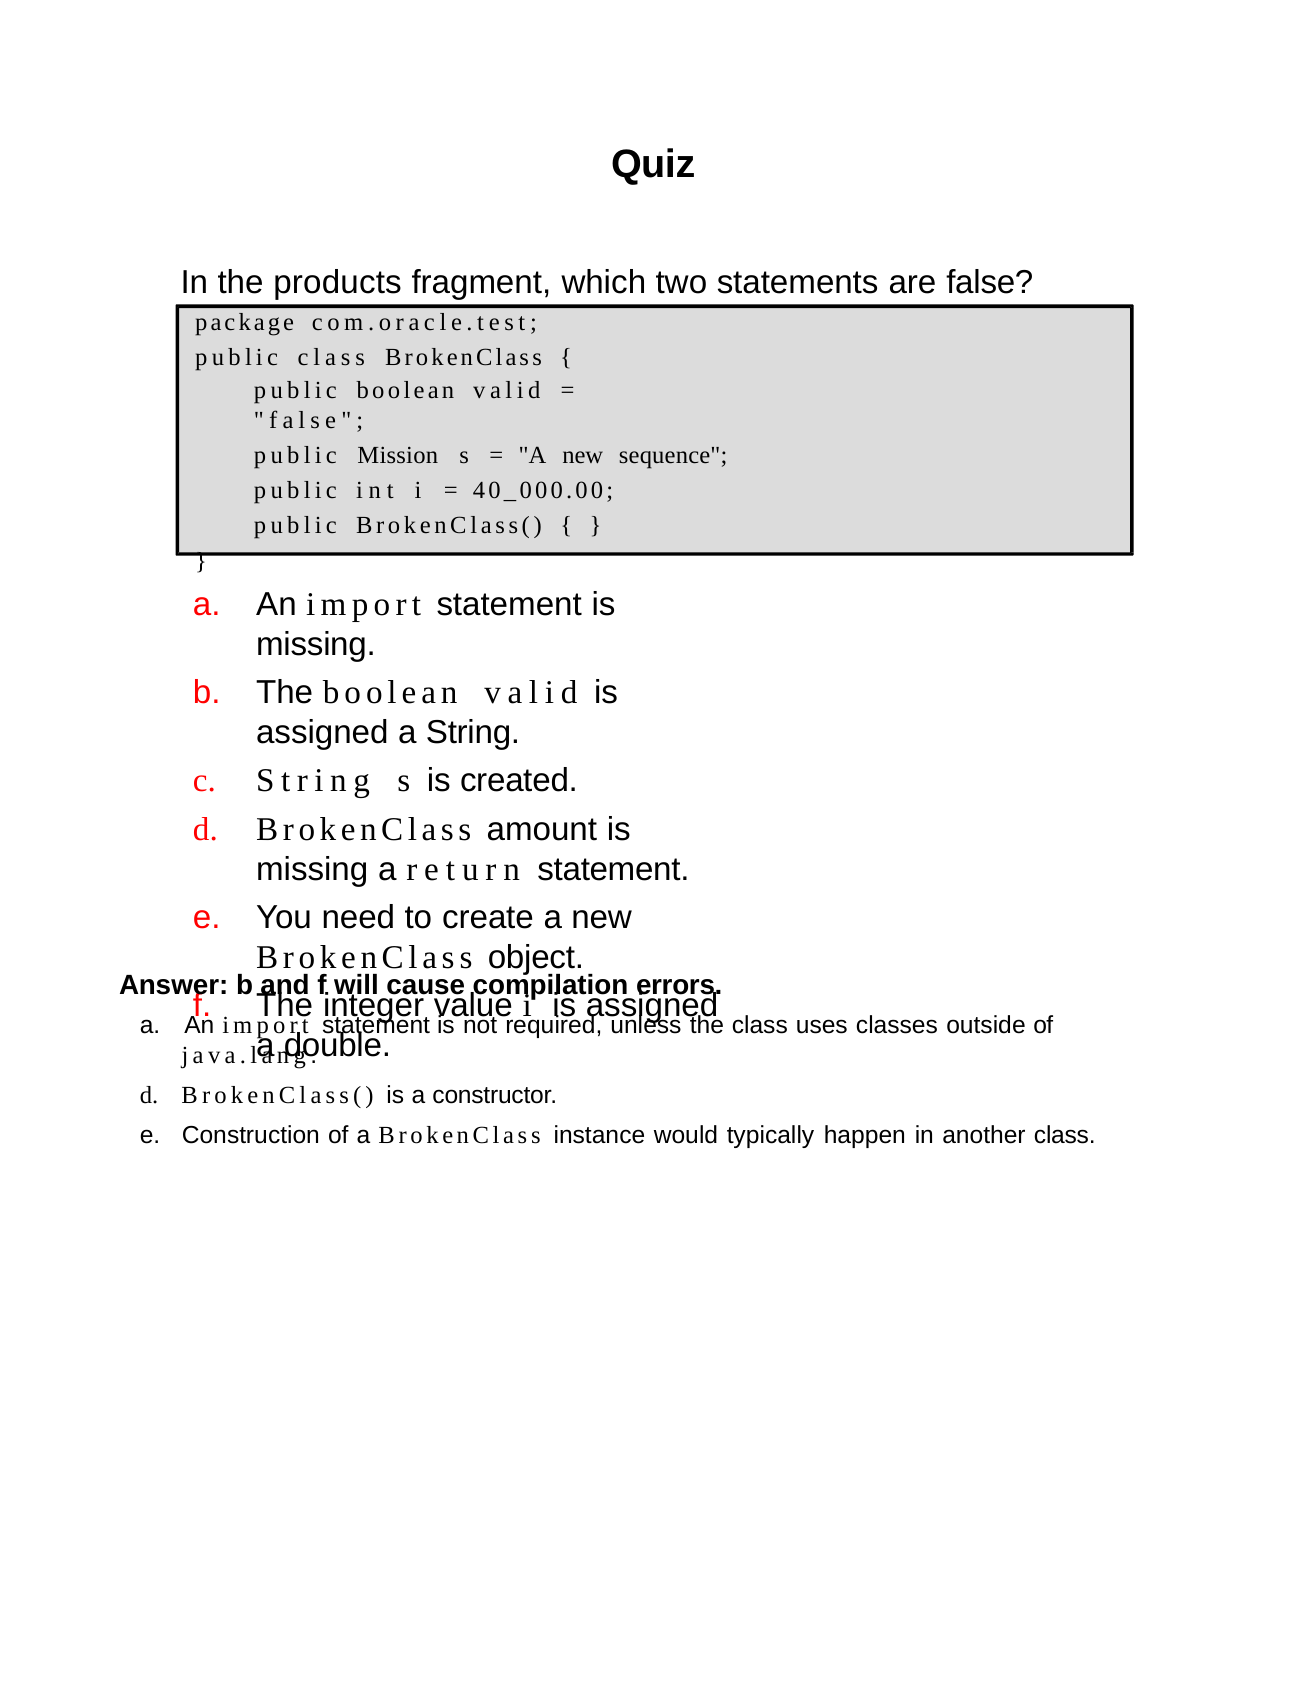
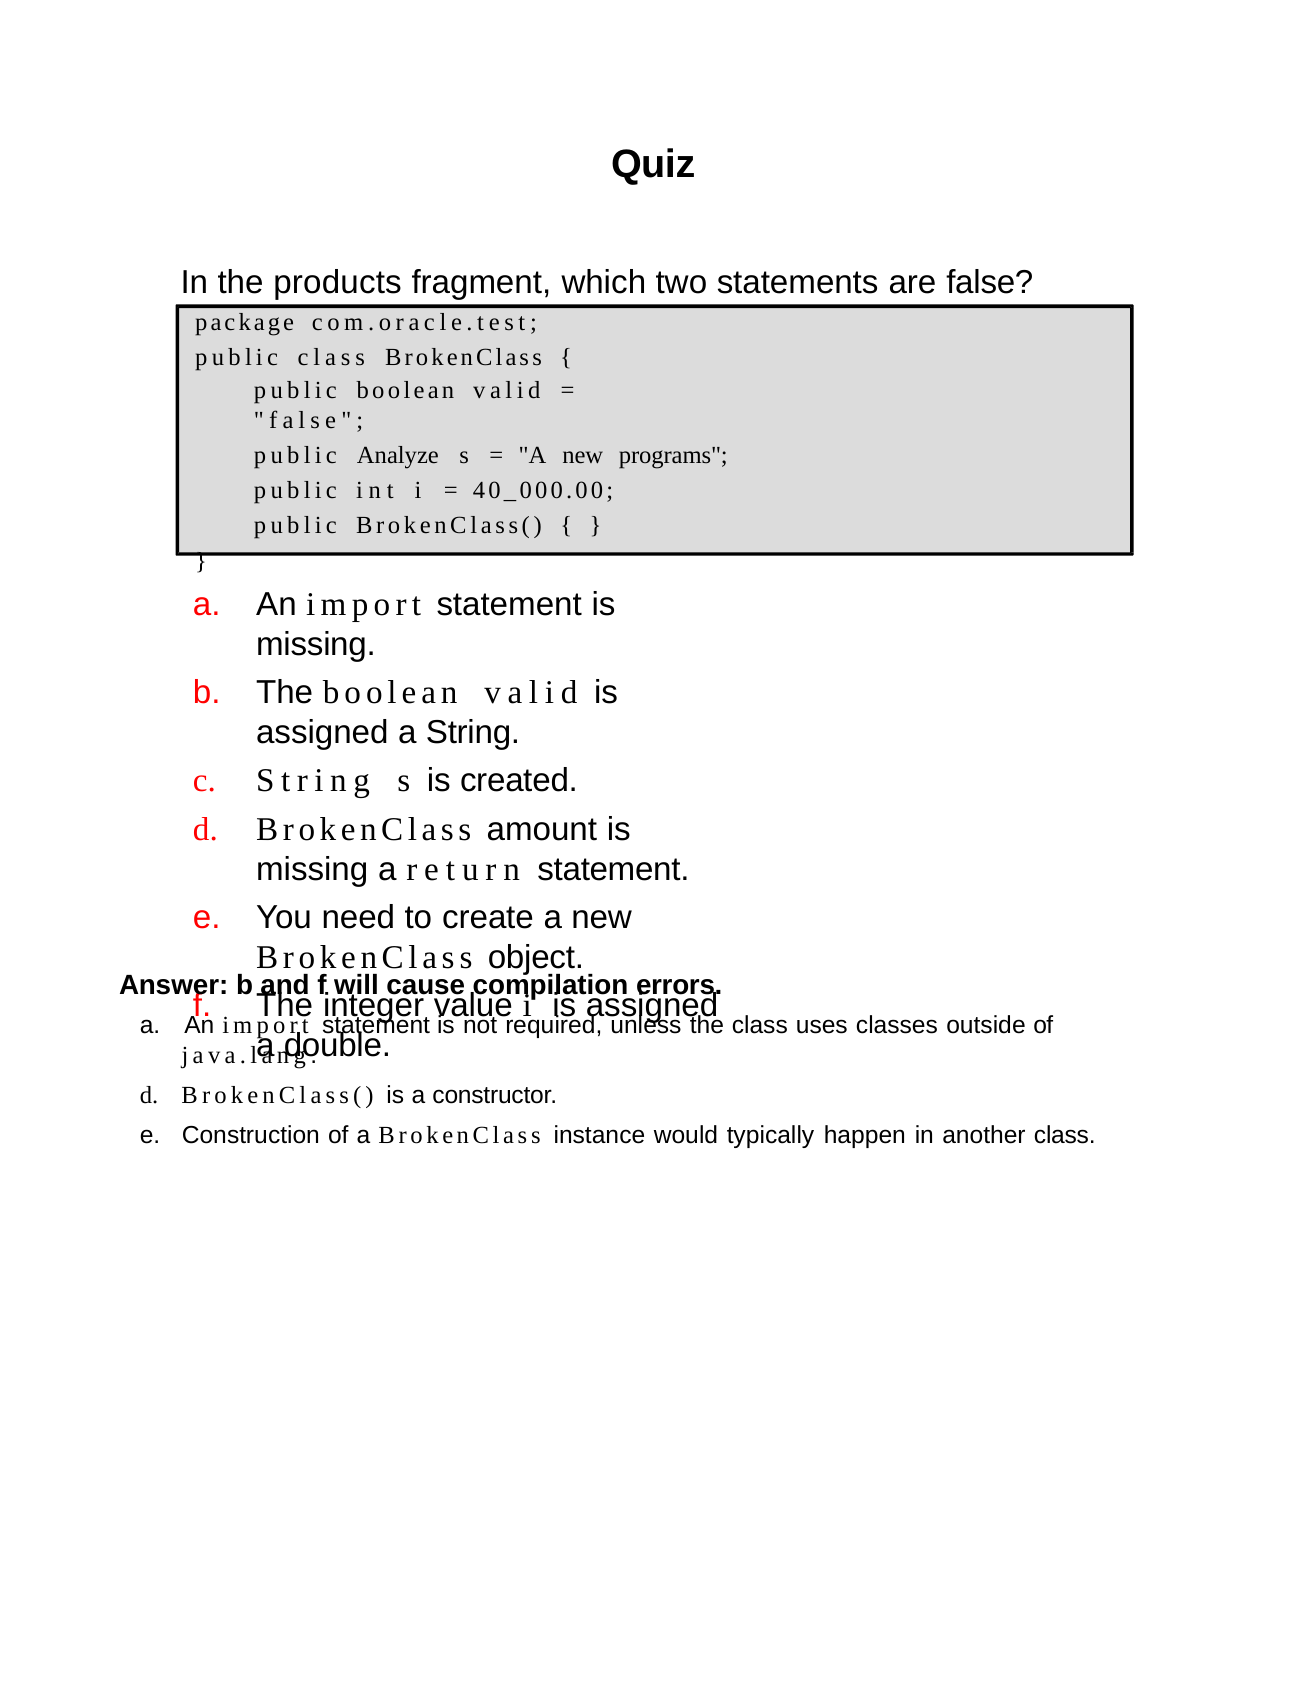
Mission: Mission -> Analyze
sequence: sequence -> programs
